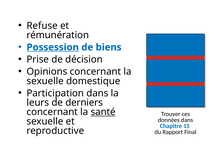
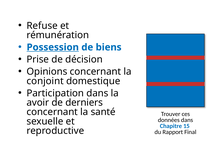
sexuelle at (45, 81): sexuelle -> conjoint
leurs: leurs -> avoir
santé underline: present -> none
